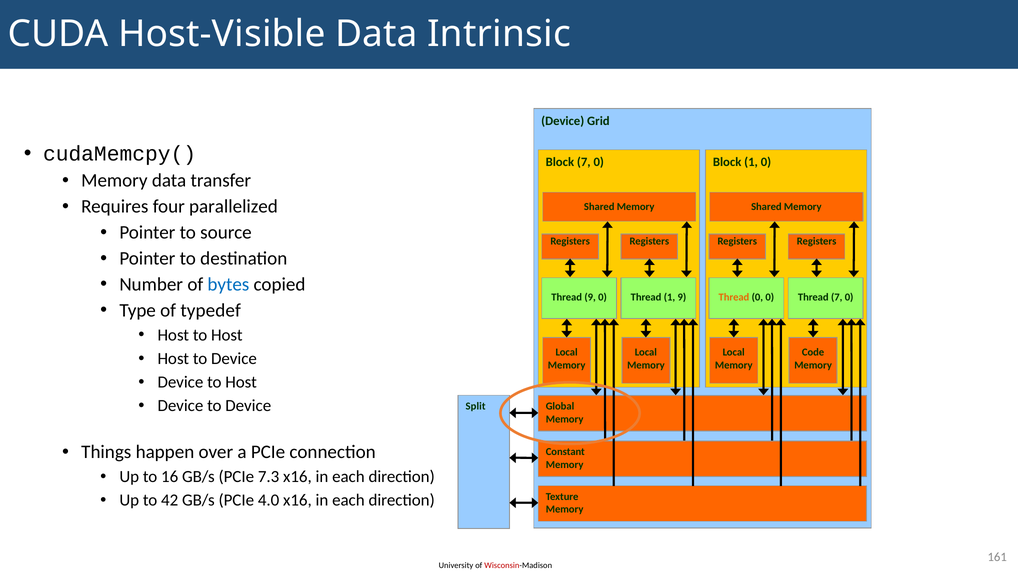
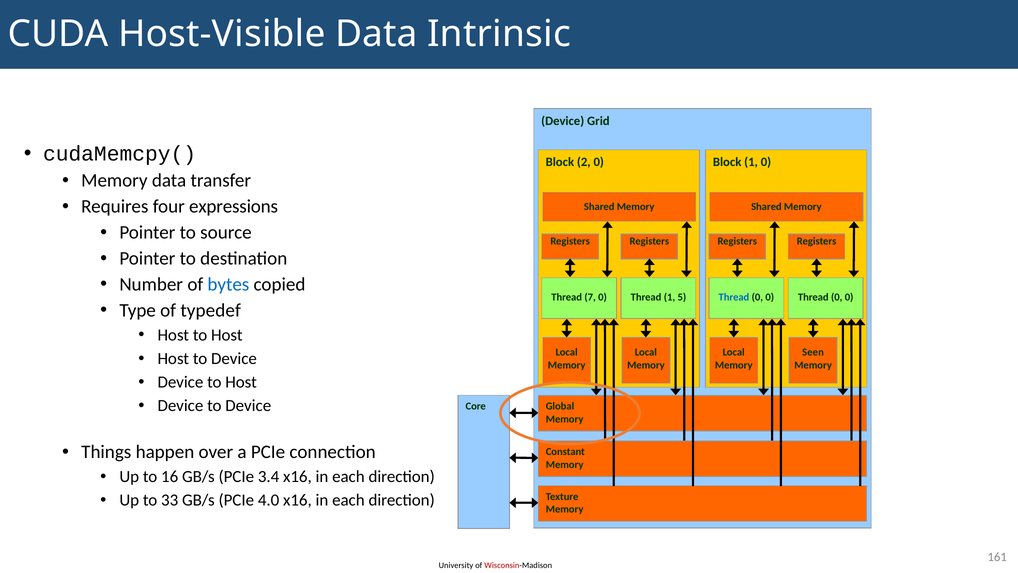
Block 7: 7 -> 2
parallelized: parallelized -> expressions
Thread 9: 9 -> 7
1 9: 9 -> 5
Thread at (734, 297) colour: orange -> blue
7 at (837, 297): 7 -> 0
Code: Code -> Seen
Split: Split -> Core
7.3: 7.3 -> 3.4
42: 42 -> 33
